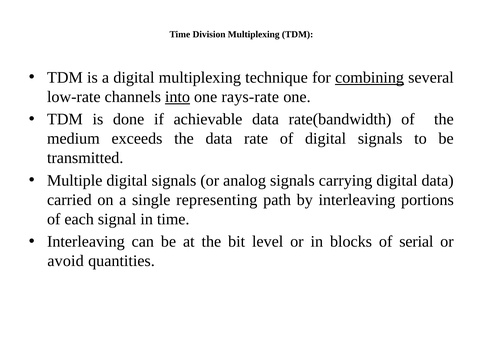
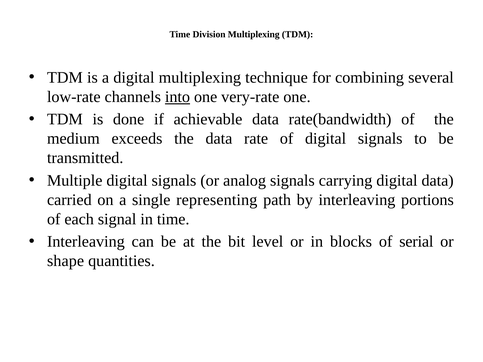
combining underline: present -> none
rays-rate: rays-rate -> very-rate
avoid: avoid -> shape
